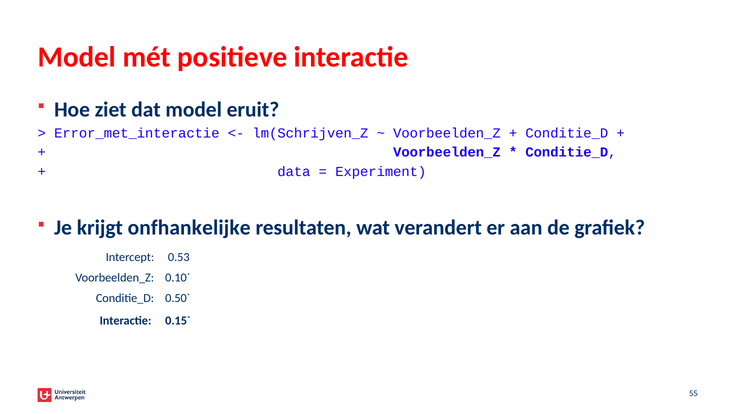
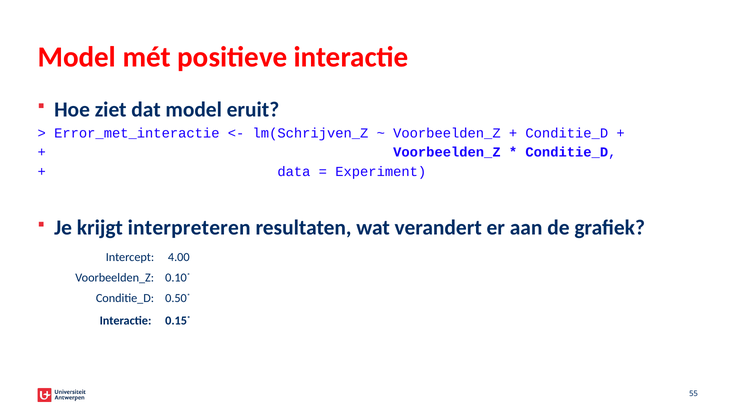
onfhankelijke: onfhankelijke -> interpreteren
0.53: 0.53 -> 4.00
